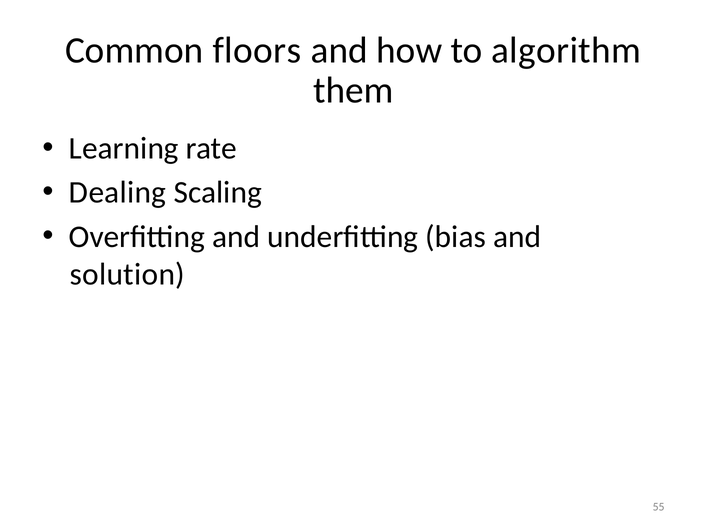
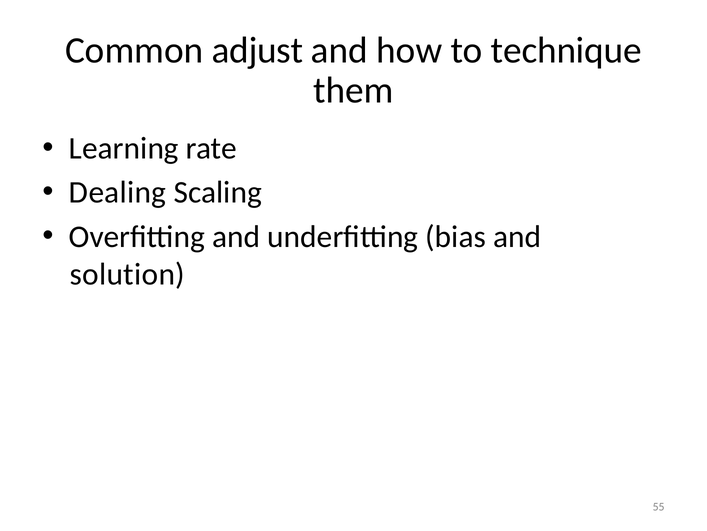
floors: floors -> adjust
algorithm: algorithm -> technique
